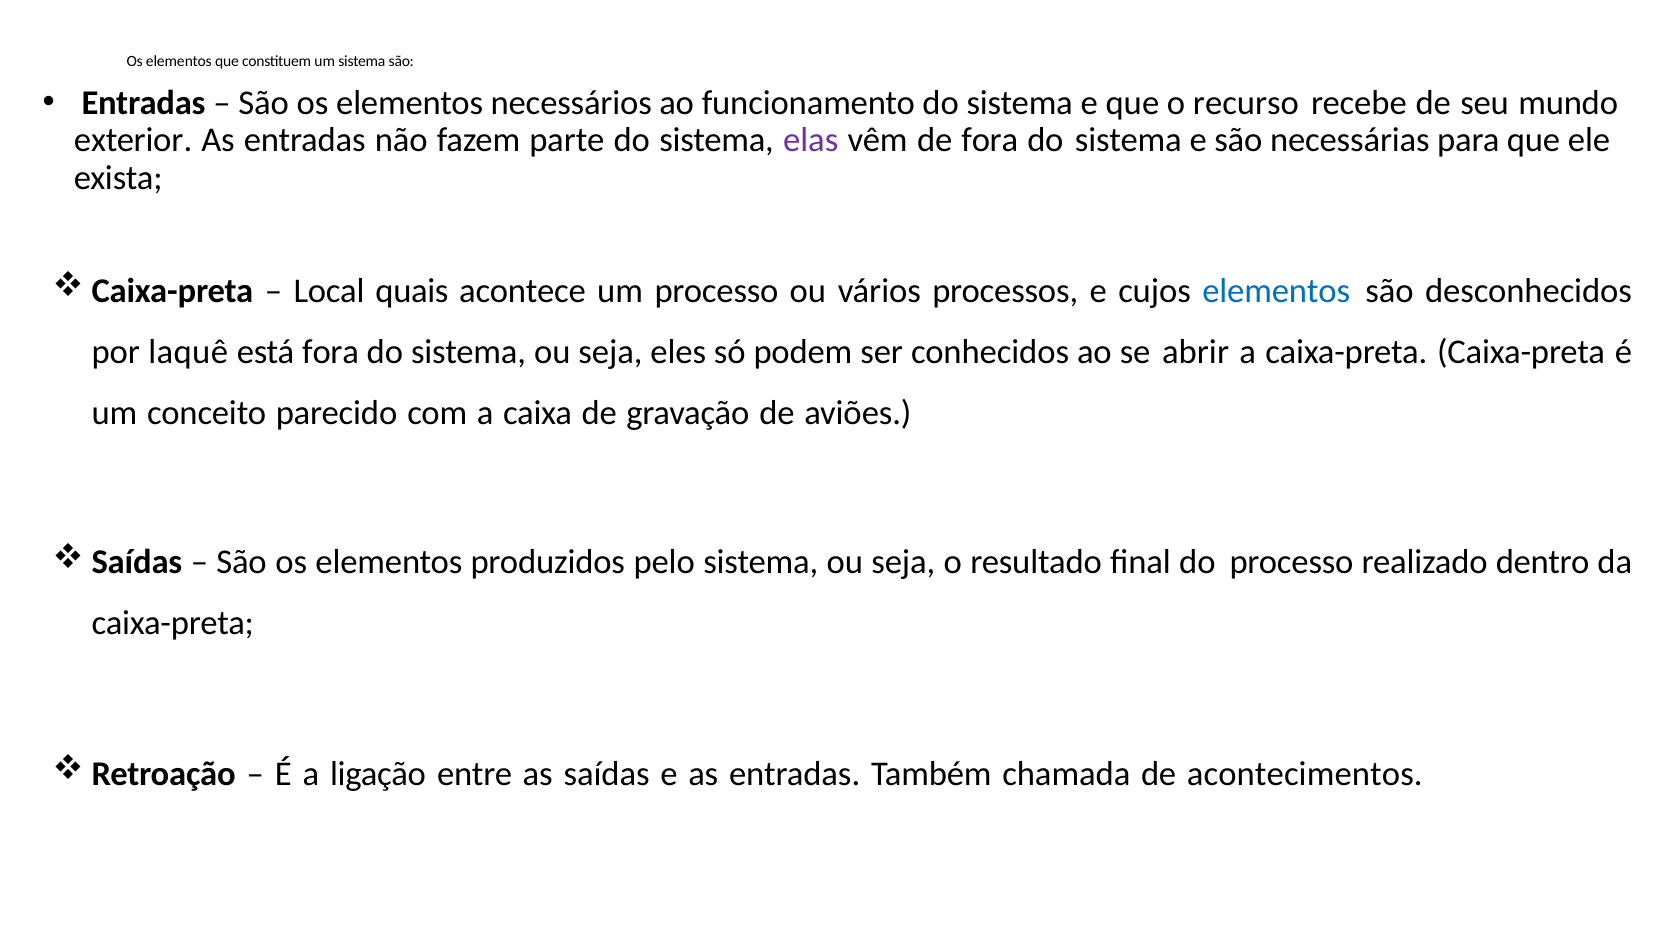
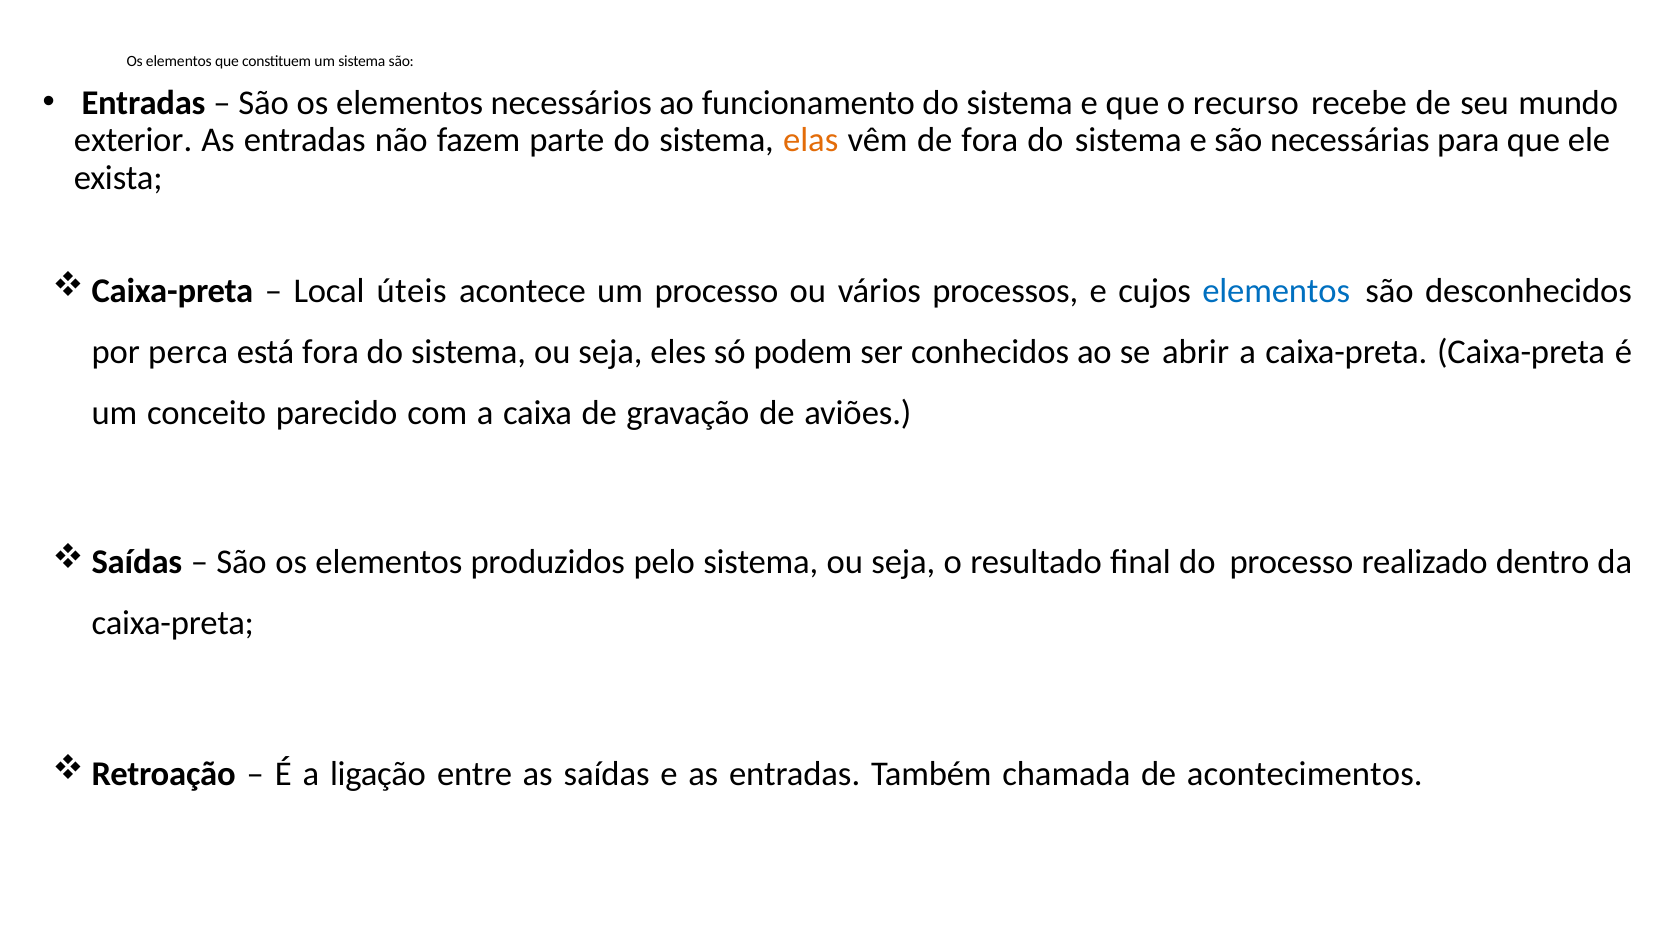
elas colour: purple -> orange
quais: quais -> úteis
laquê: laquê -> perca
